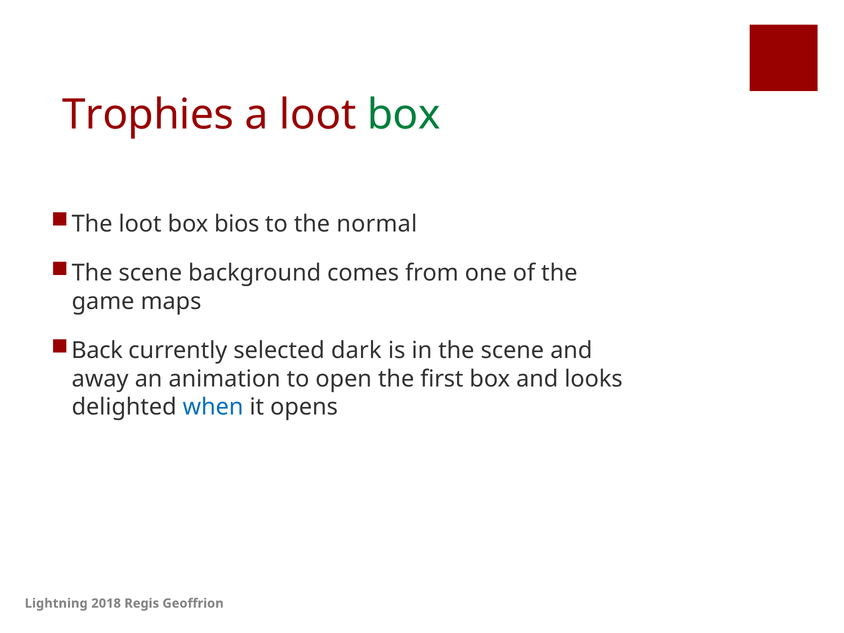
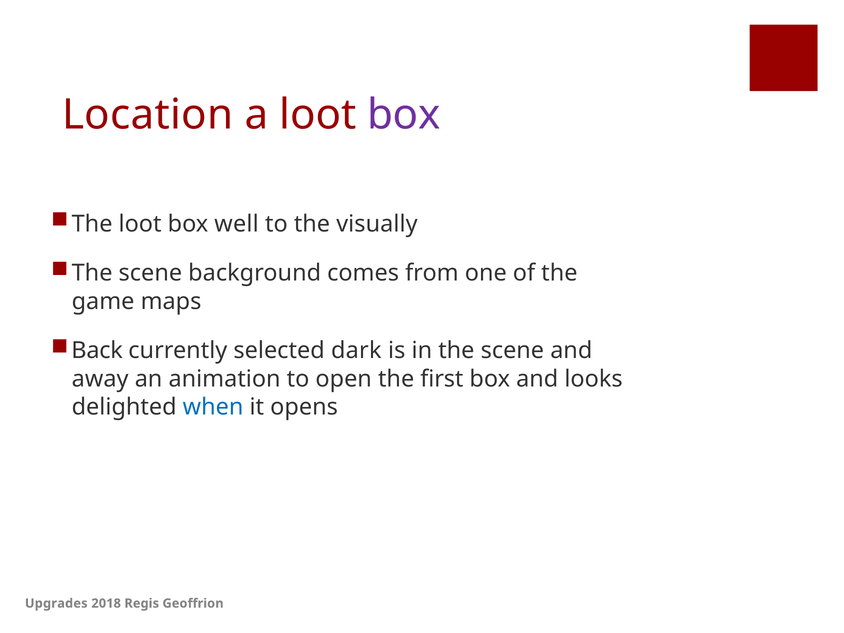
Trophies: Trophies -> Location
box at (404, 115) colour: green -> purple
bios: bios -> well
normal: normal -> visually
Lightning: Lightning -> Upgrades
